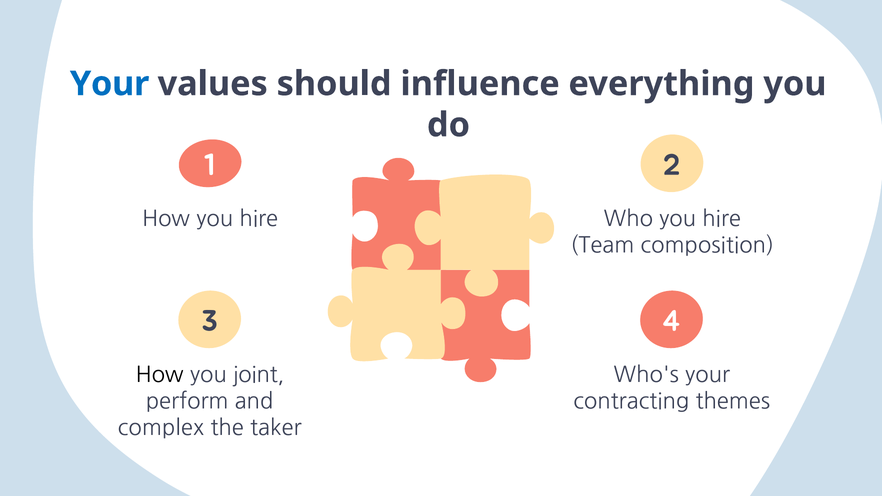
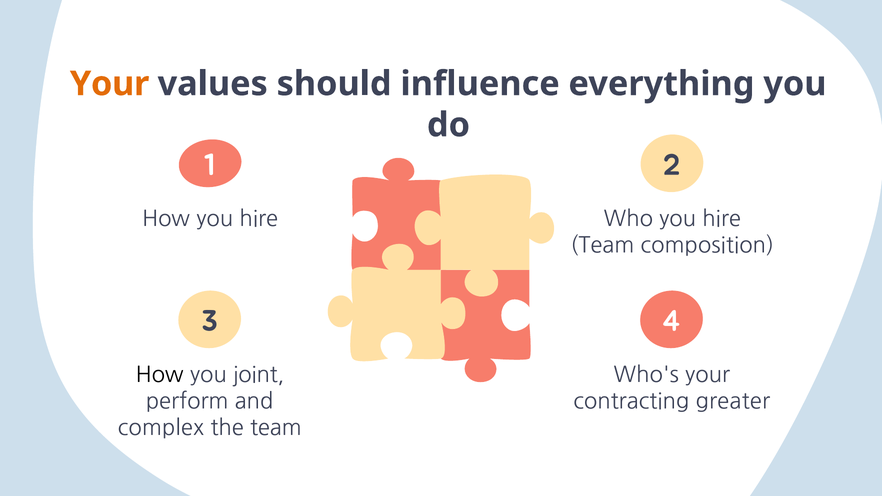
Your at (110, 84) colour: blue -> orange
themes: themes -> greater
the taker: taker -> team
